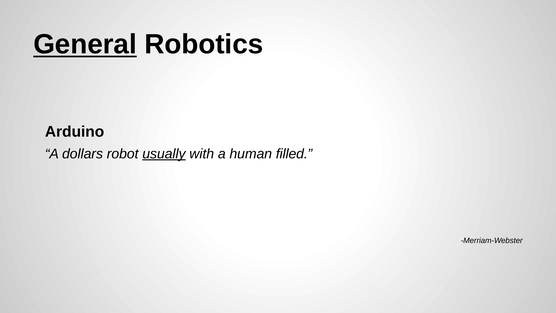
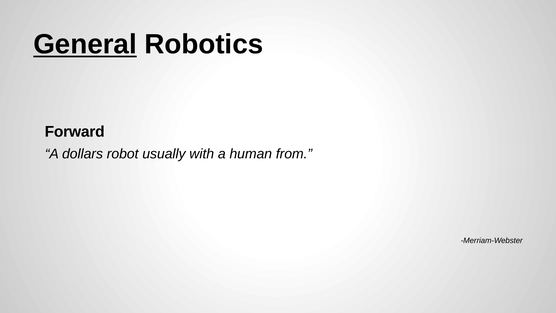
Arduino: Arduino -> Forward
usually underline: present -> none
filled: filled -> from
